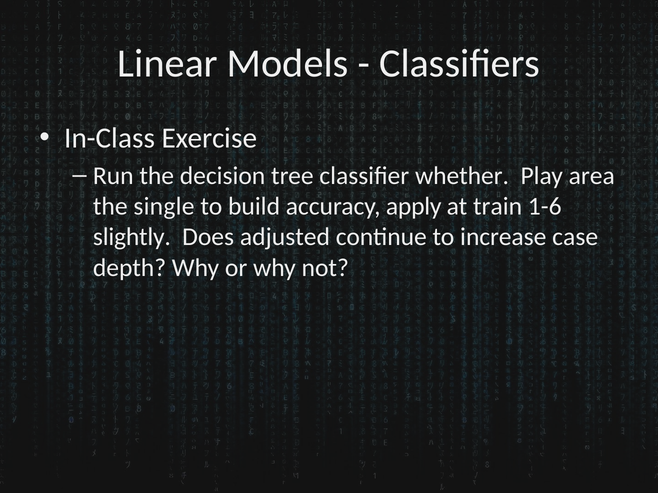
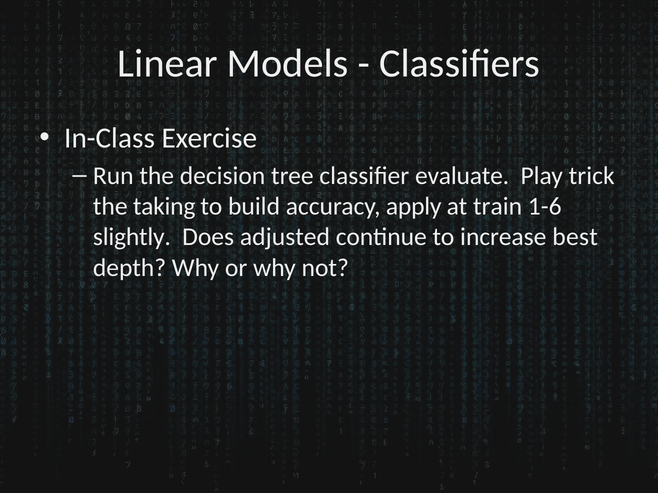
whether: whether -> evaluate
area: area -> trick
single: single -> taking
case: case -> best
